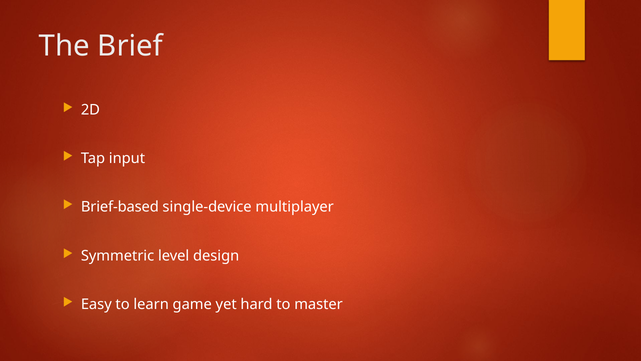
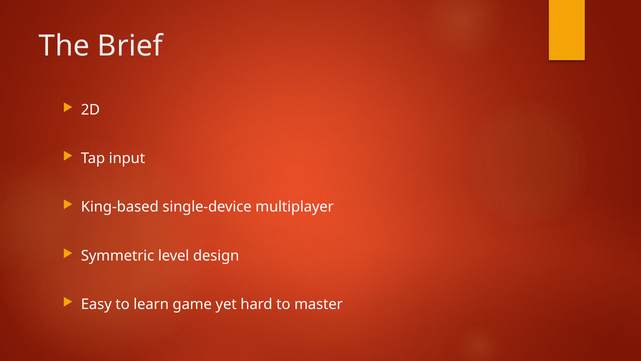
Brief-based: Brief-based -> King-based
